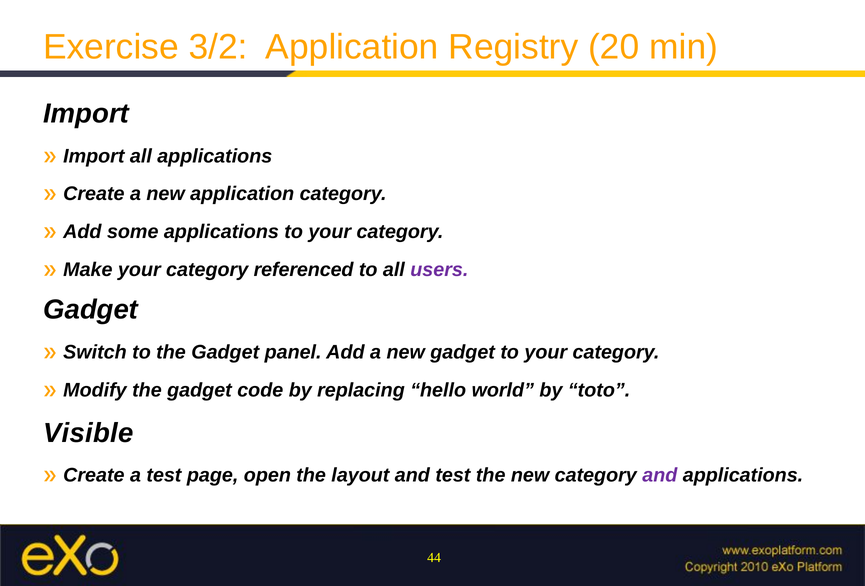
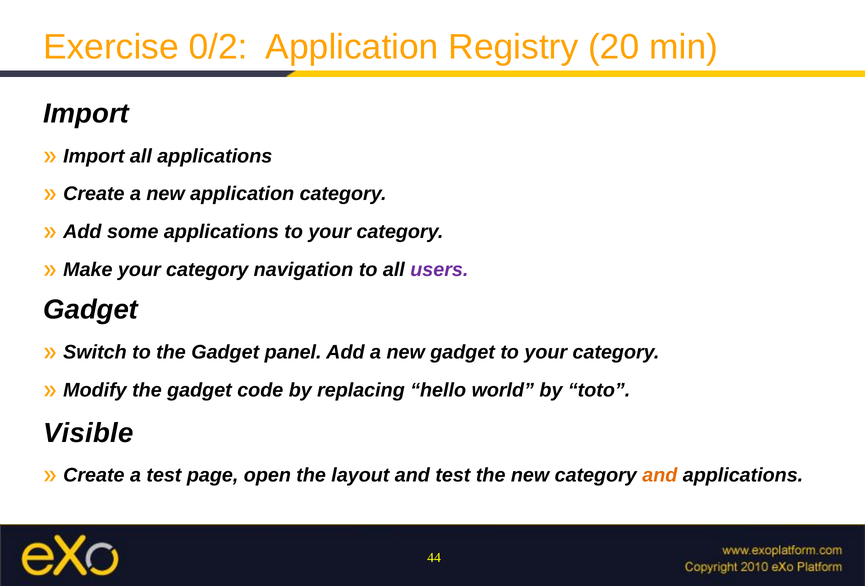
3/2: 3/2 -> 0/2
referenced: referenced -> navigation
and at (660, 475) colour: purple -> orange
